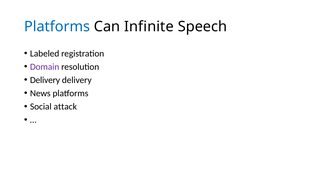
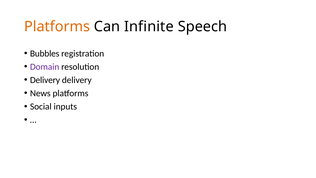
Platforms at (57, 27) colour: blue -> orange
Labeled: Labeled -> Bubbles
attack: attack -> inputs
